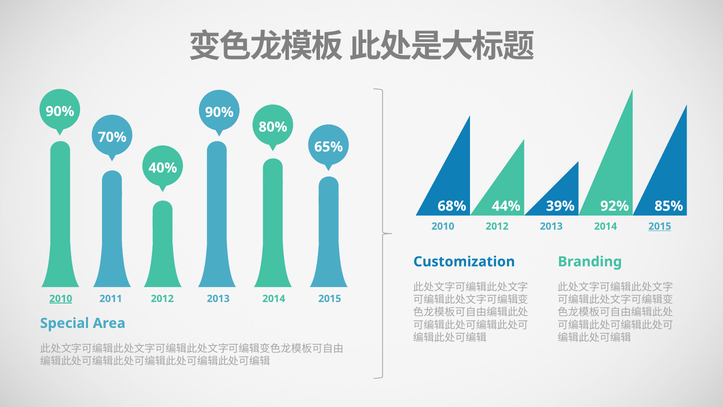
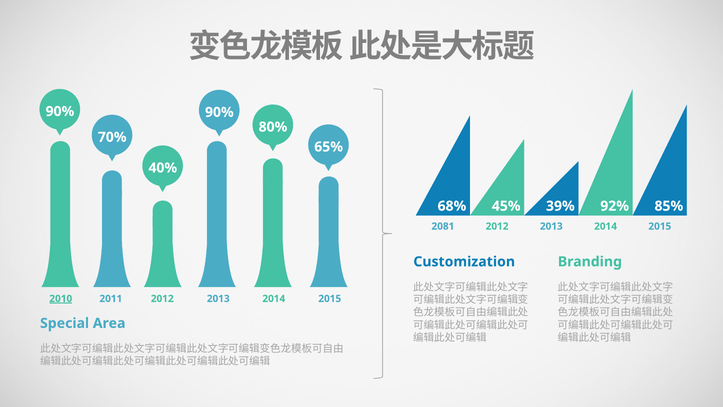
44%: 44% -> 45%
2010 at (443, 226): 2010 -> 2081
2015 at (660, 226) underline: present -> none
